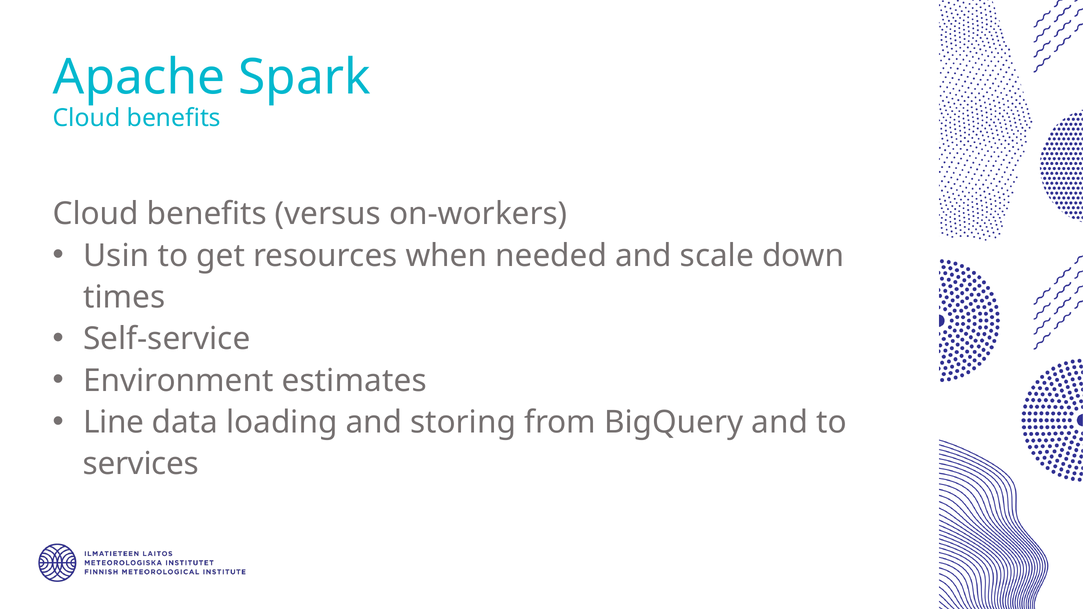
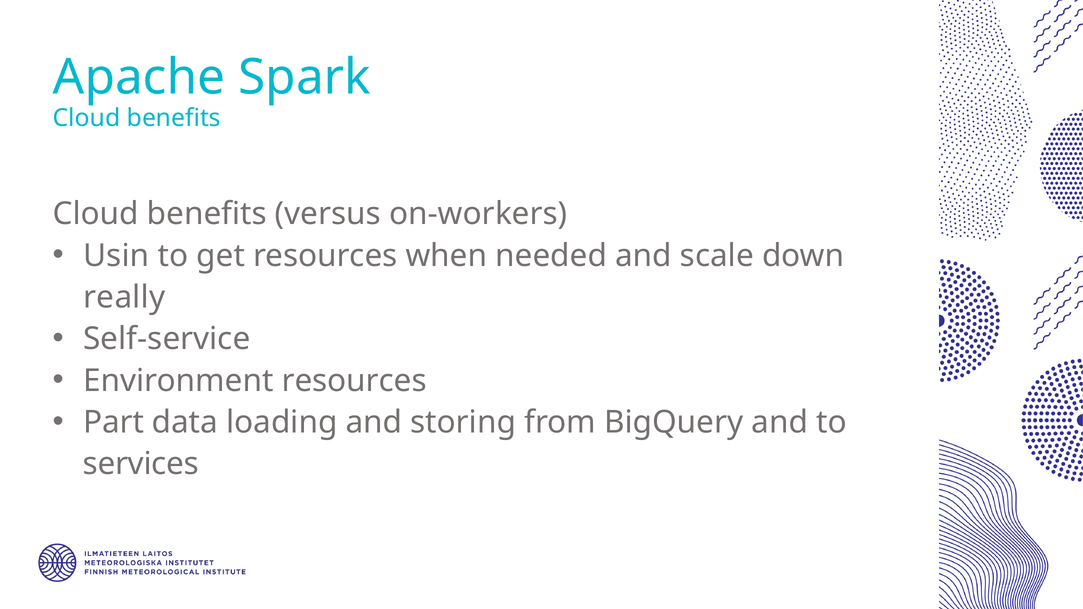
times: times -> really
Environment estimates: estimates -> resources
Line: Line -> Part
